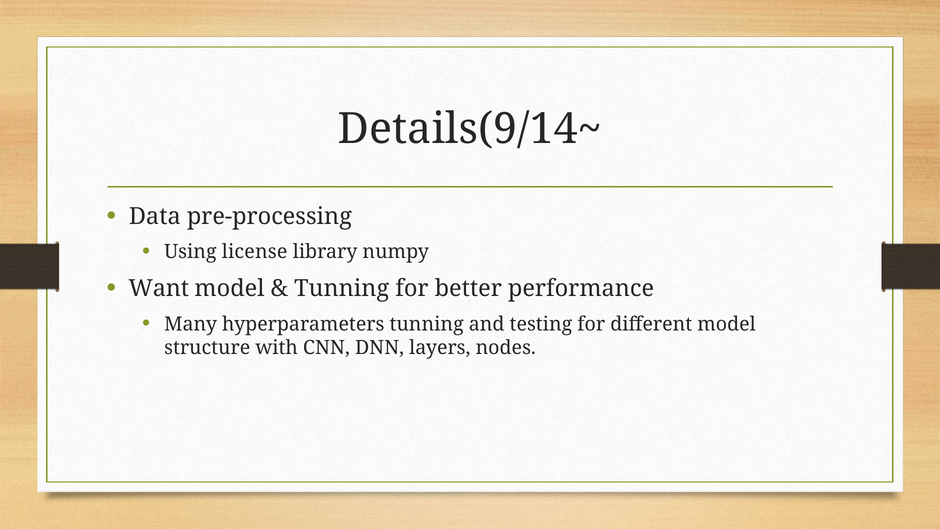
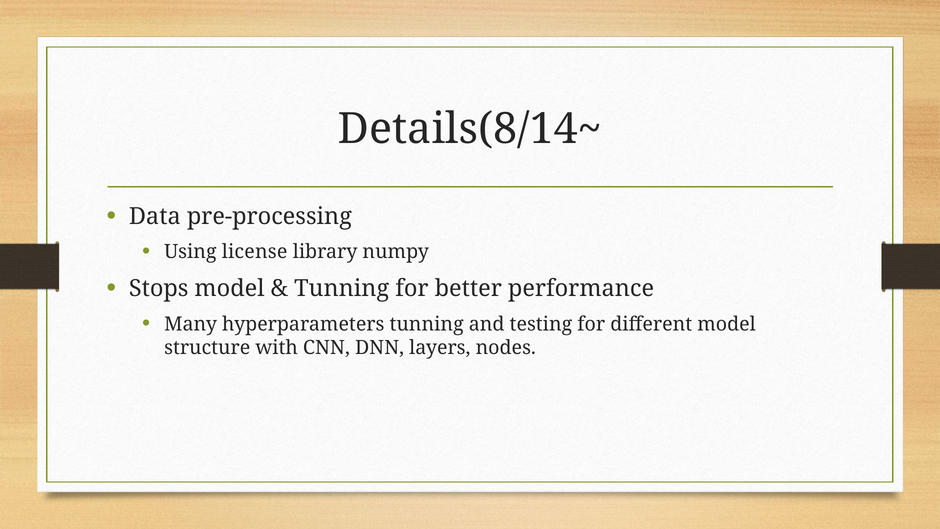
Details(9/14~: Details(9/14~ -> Details(8/14~
Want: Want -> Stops
